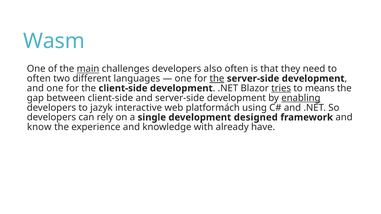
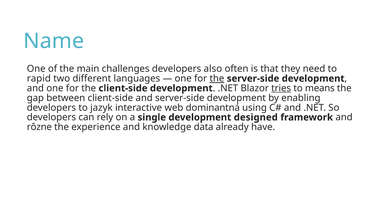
Wasm: Wasm -> Name
main underline: present -> none
often at (39, 79): often -> rapid
enabling underline: present -> none
platformách: platformách -> dominantná
know: know -> rôzne
with: with -> data
